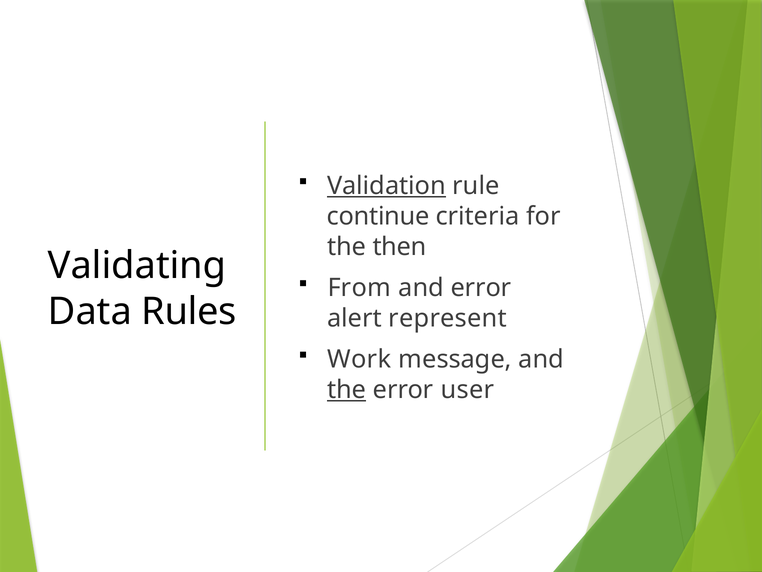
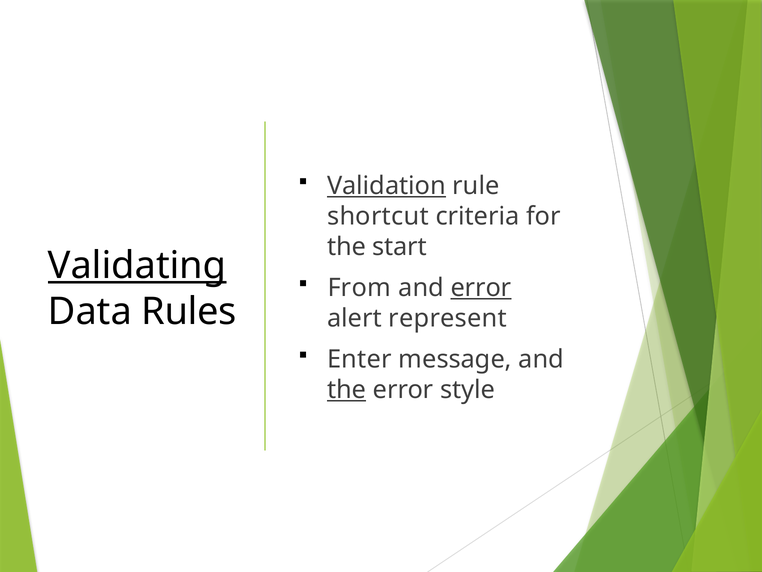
continue: continue -> shortcut
then: then -> start
Validating underline: none -> present
error at (481, 288) underline: none -> present
Work: Work -> Enter
user: user -> style
